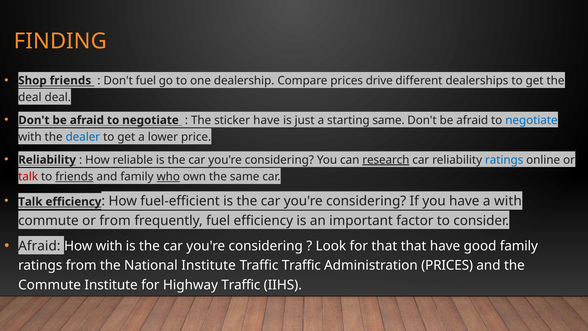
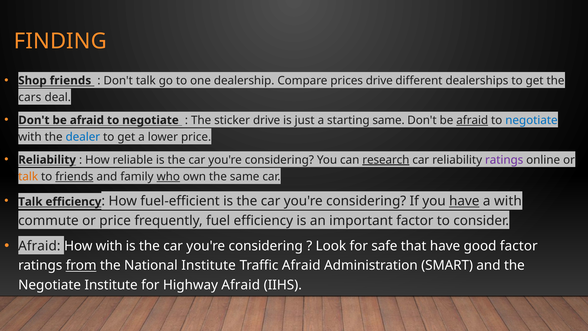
Don't fuel: fuel -> talk
deal at (30, 97): deal -> cars
sticker have: have -> drive
afraid at (472, 120) underline: none -> present
ratings at (504, 160) colour: blue -> purple
talk at (28, 176) colour: red -> orange
have at (464, 201) underline: none -> present
or from: from -> price
for that: that -> safe
good family: family -> factor
from at (81, 265) underline: none -> present
Traffic Traffic: Traffic -> Afraid
Administration PRICES: PRICES -> SMART
Commute at (50, 285): Commute -> Negotiate
Highway Traffic: Traffic -> Afraid
